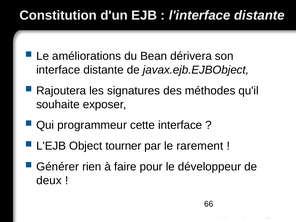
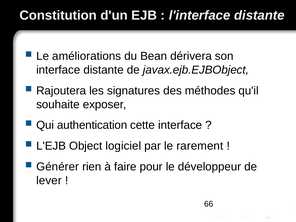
programmeur: programmeur -> authentication
tourner: tourner -> logiciel
deux: deux -> lever
